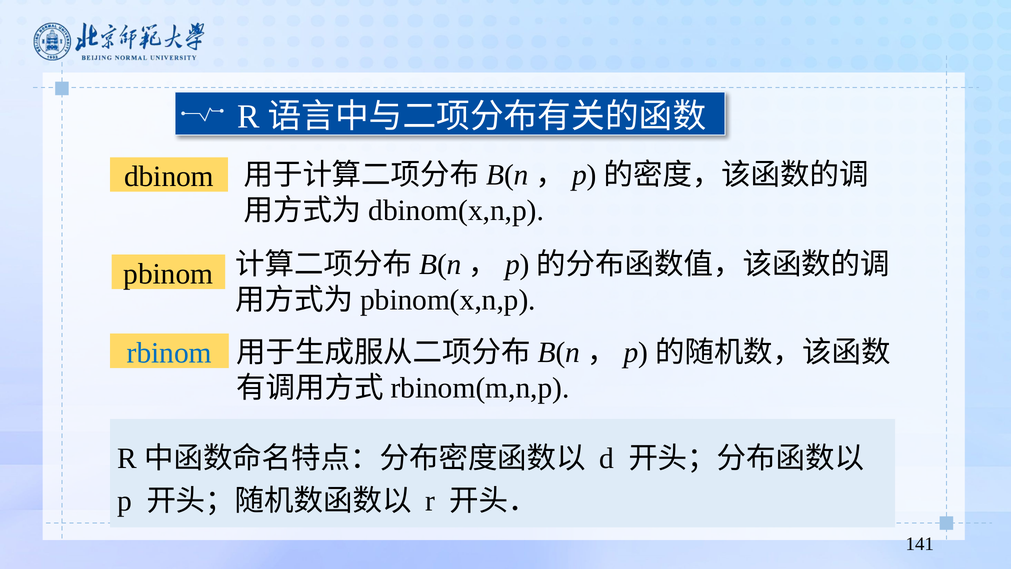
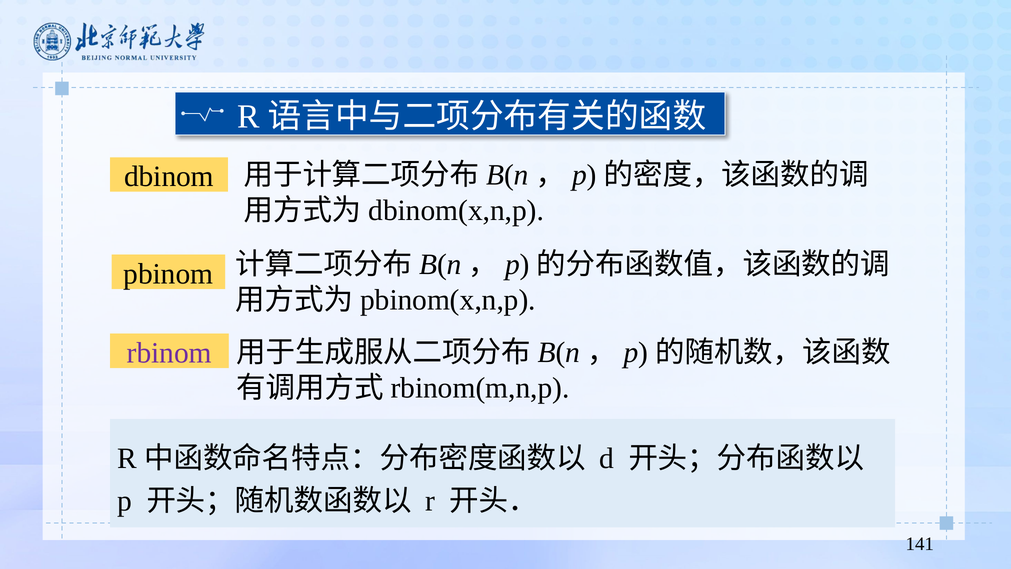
rbinom colour: blue -> purple
